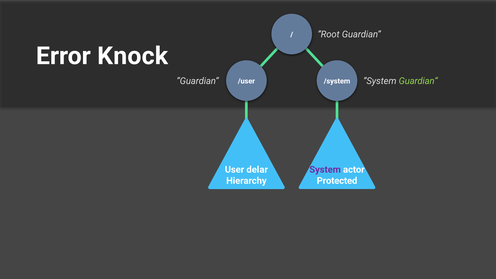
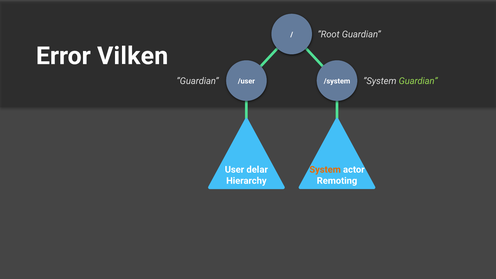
Knock: Knock -> Vilken
System colour: purple -> orange
Protected: Protected -> Remoting
